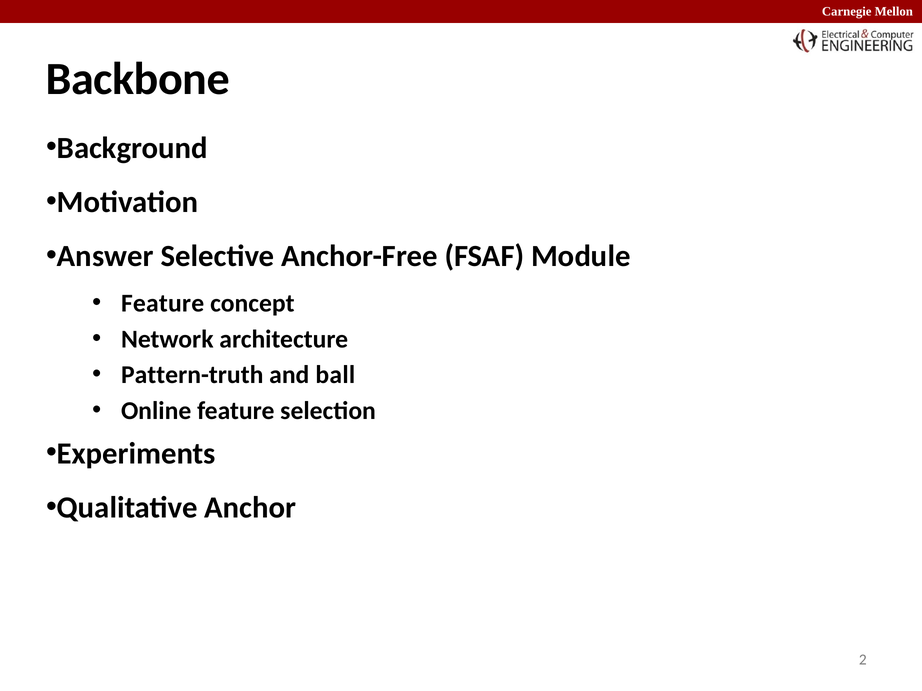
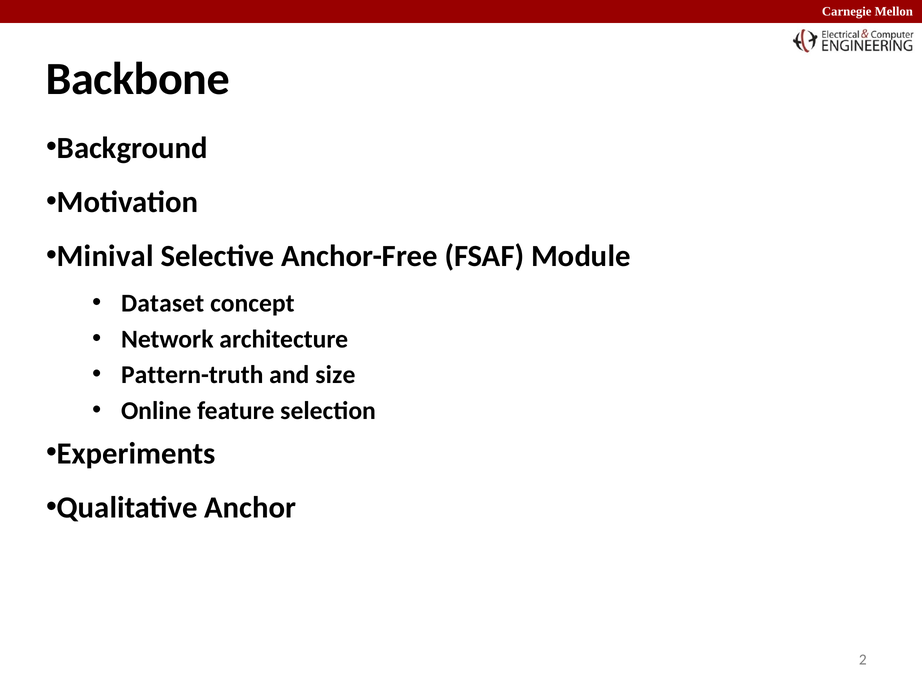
Answer: Answer -> Minival
Feature at (163, 303): Feature -> Dataset
ball: ball -> size
